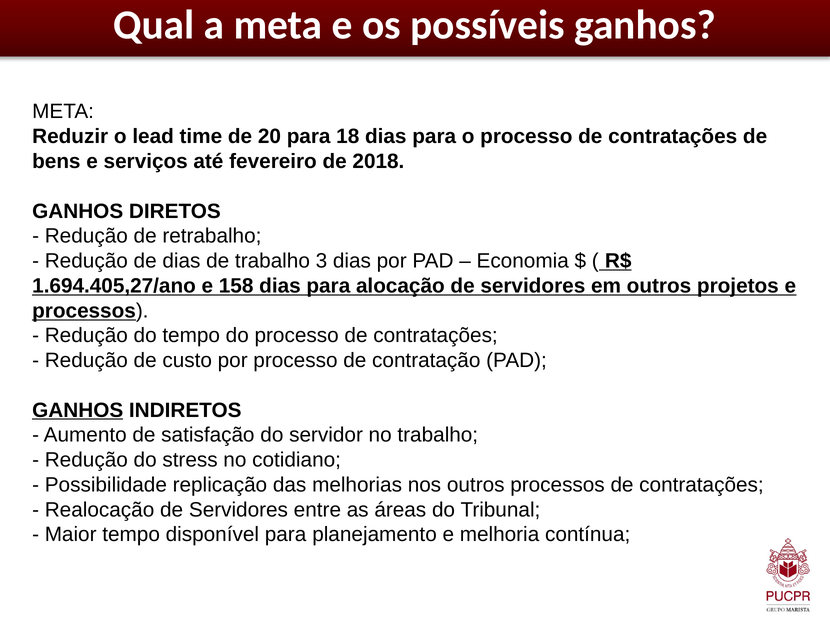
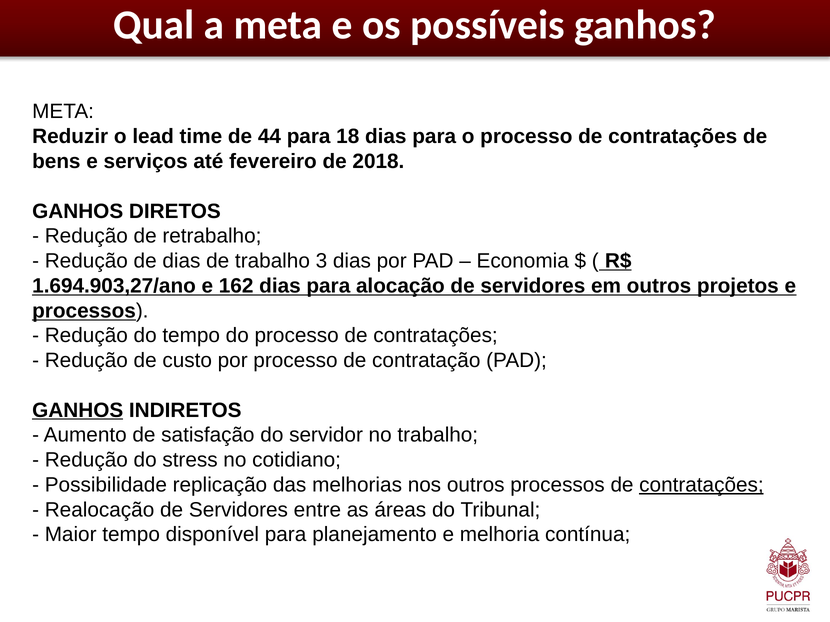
20: 20 -> 44
1.694.405,27/ano: 1.694.405,27/ano -> 1.694.903,27/ano
158: 158 -> 162
contratações at (701, 485) underline: none -> present
